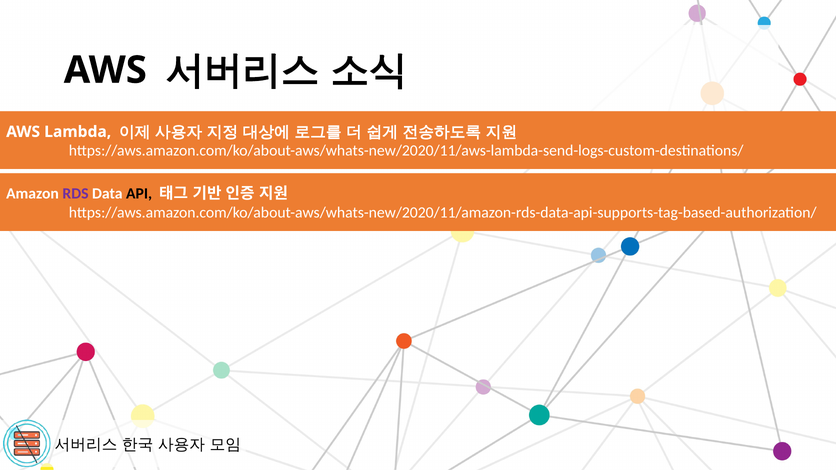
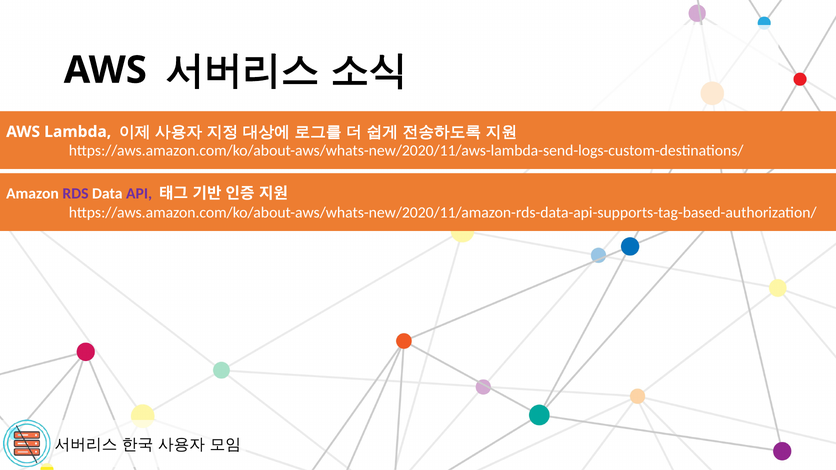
API colour: black -> purple
